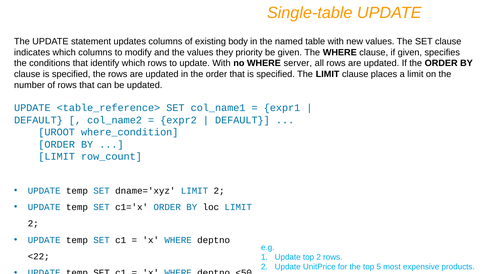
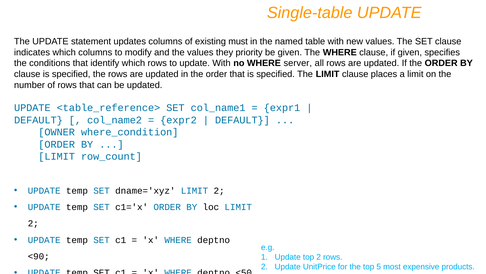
body: body -> must
UROOT: UROOT -> OWNER
<22: <22 -> <90
